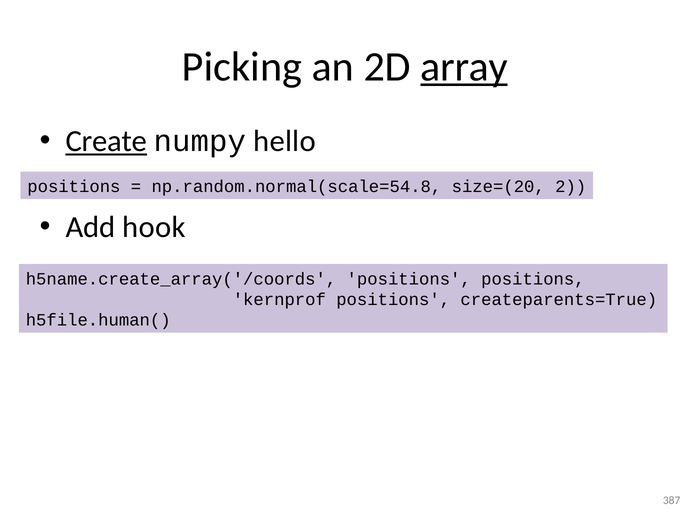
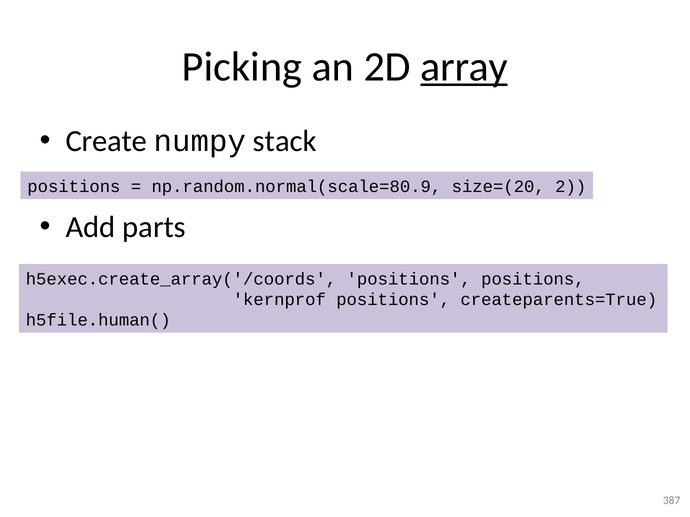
Create underline: present -> none
hello: hello -> stack
np.random.normal(scale=54.8: np.random.normal(scale=54.8 -> np.random.normal(scale=80.9
hook: hook -> parts
h5name.create_array('/coords: h5name.create_array('/coords -> h5exec.create_array('/coords
